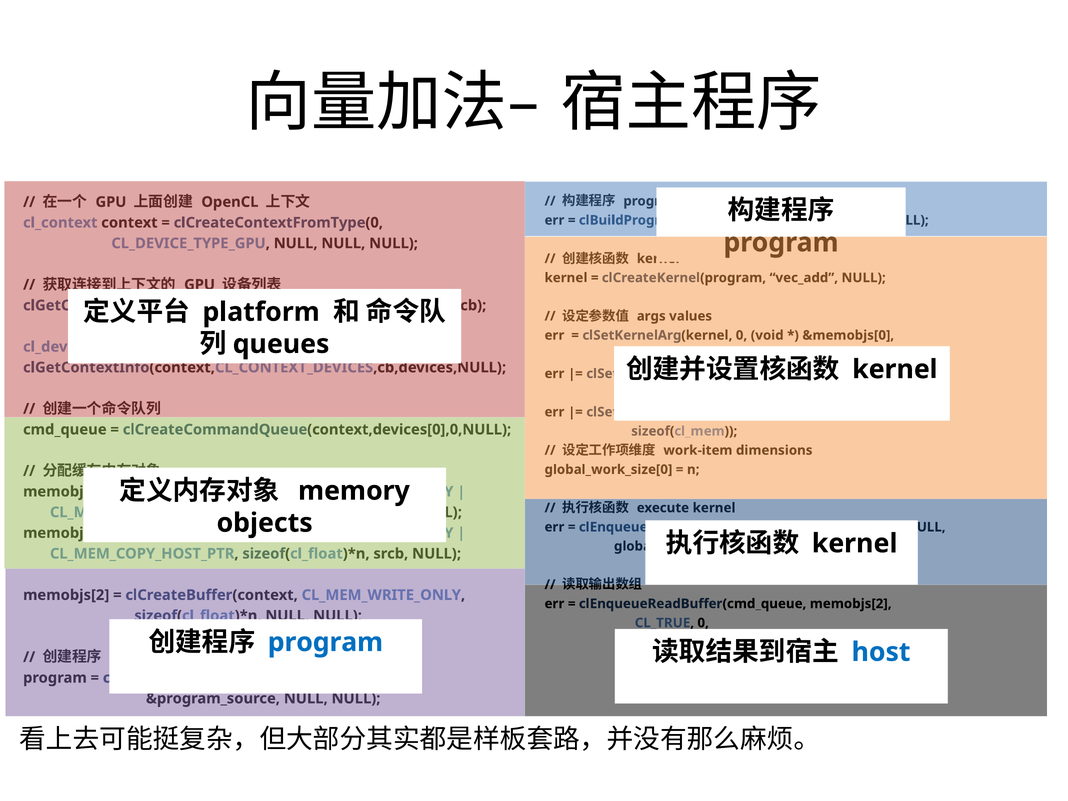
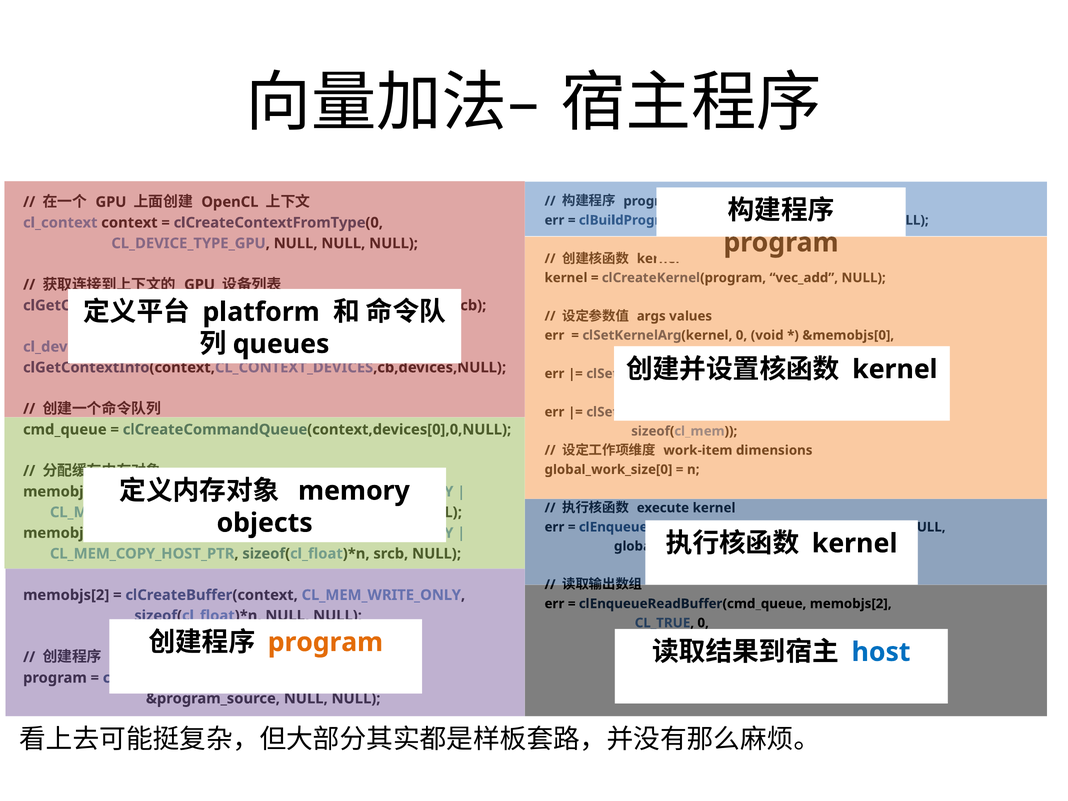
program at (325, 642) colour: blue -> orange
